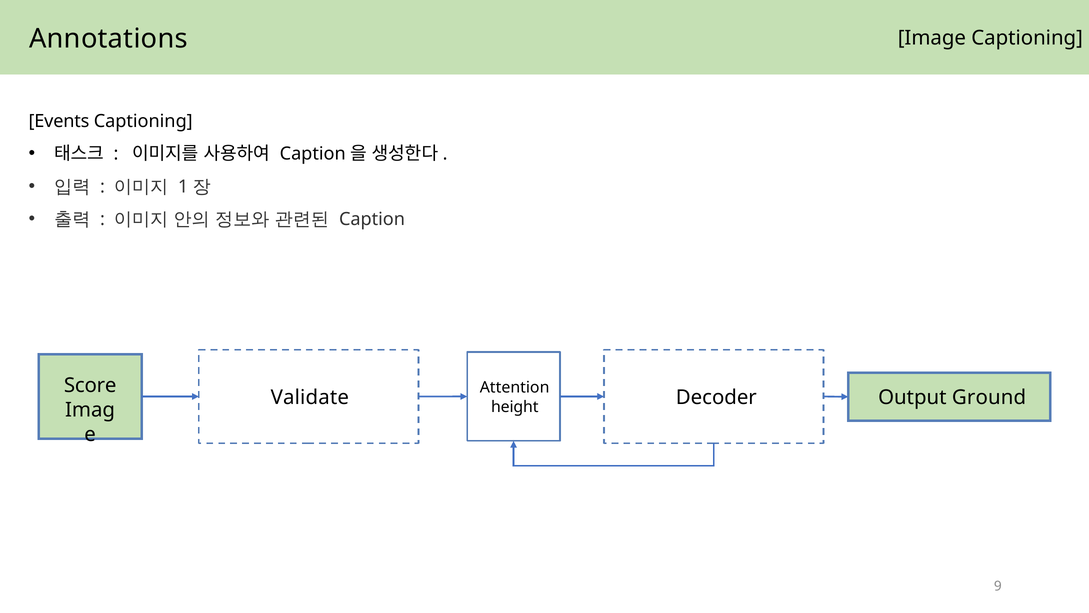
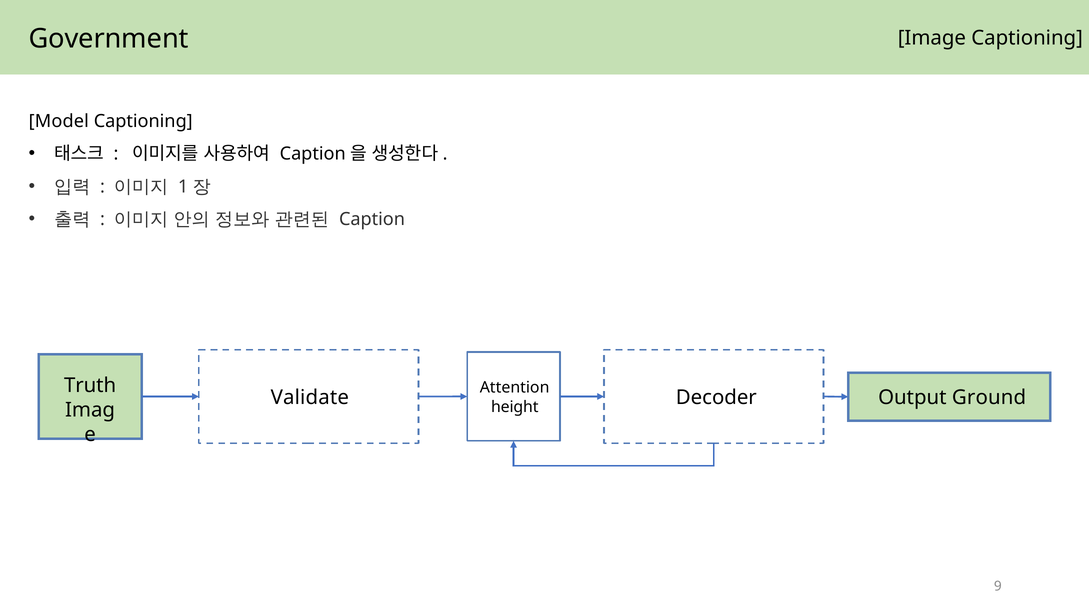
Annotations: Annotations -> Government
Events: Events -> Model
Score: Score -> Truth
